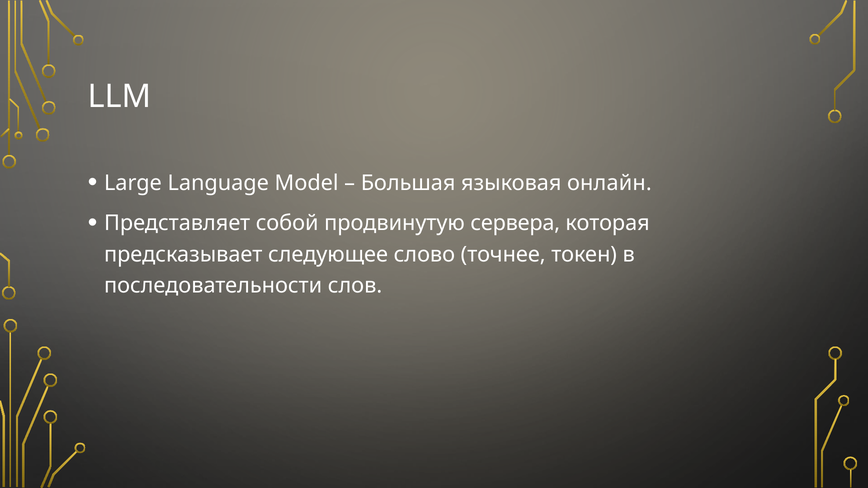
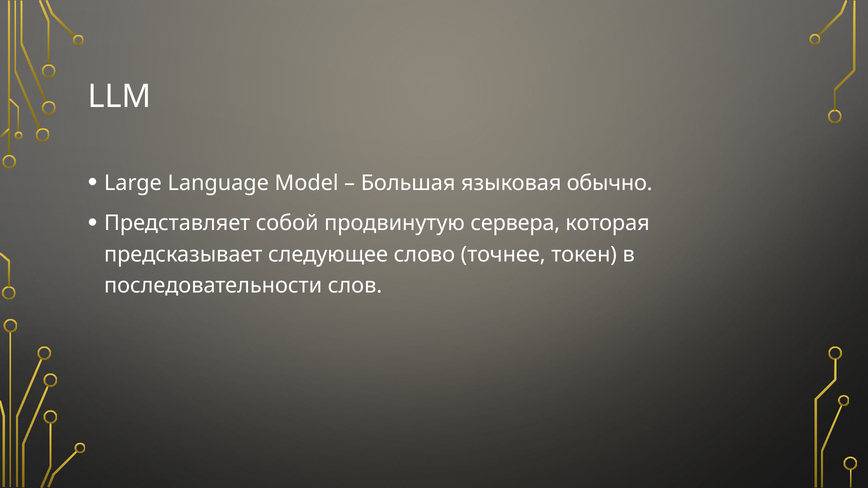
онлайн: онлайн -> обычно
